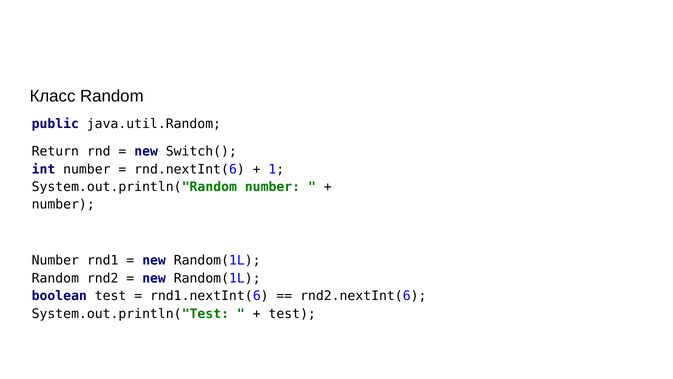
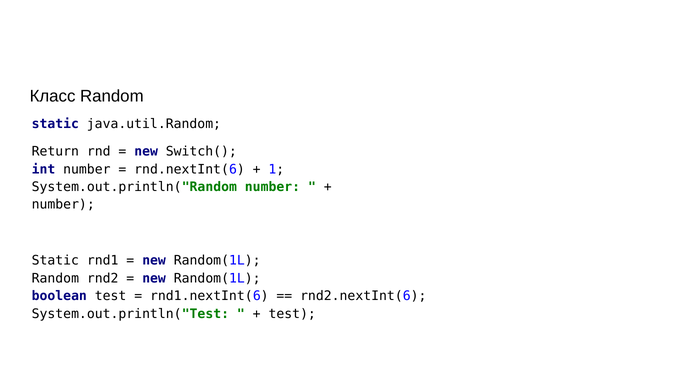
public at (55, 124): public -> static
Number at (55, 260): Number -> Static
